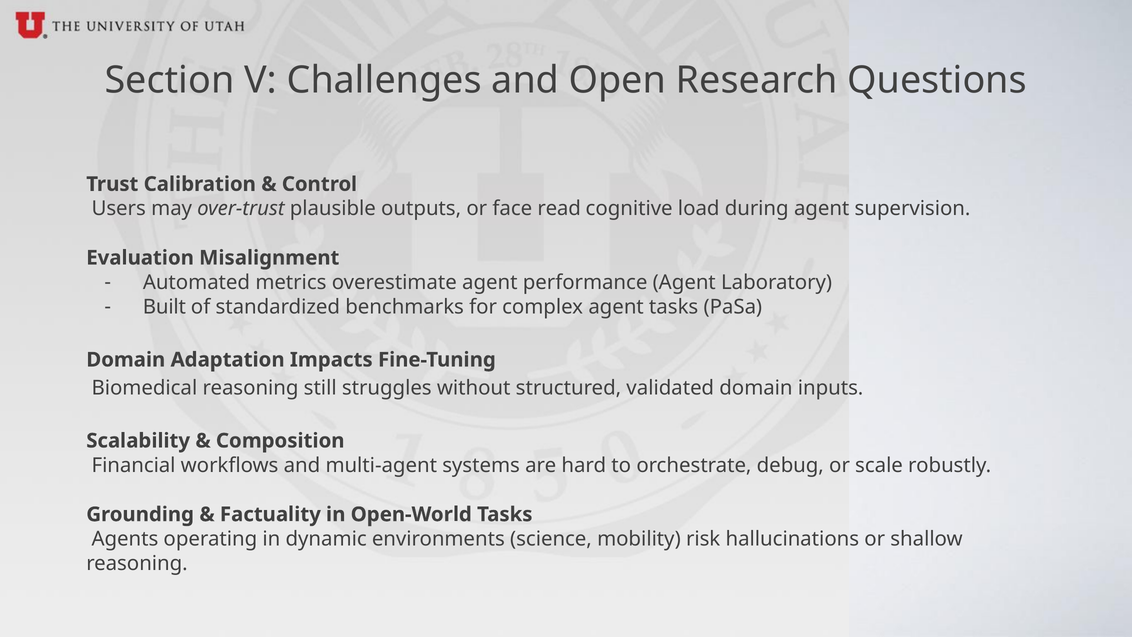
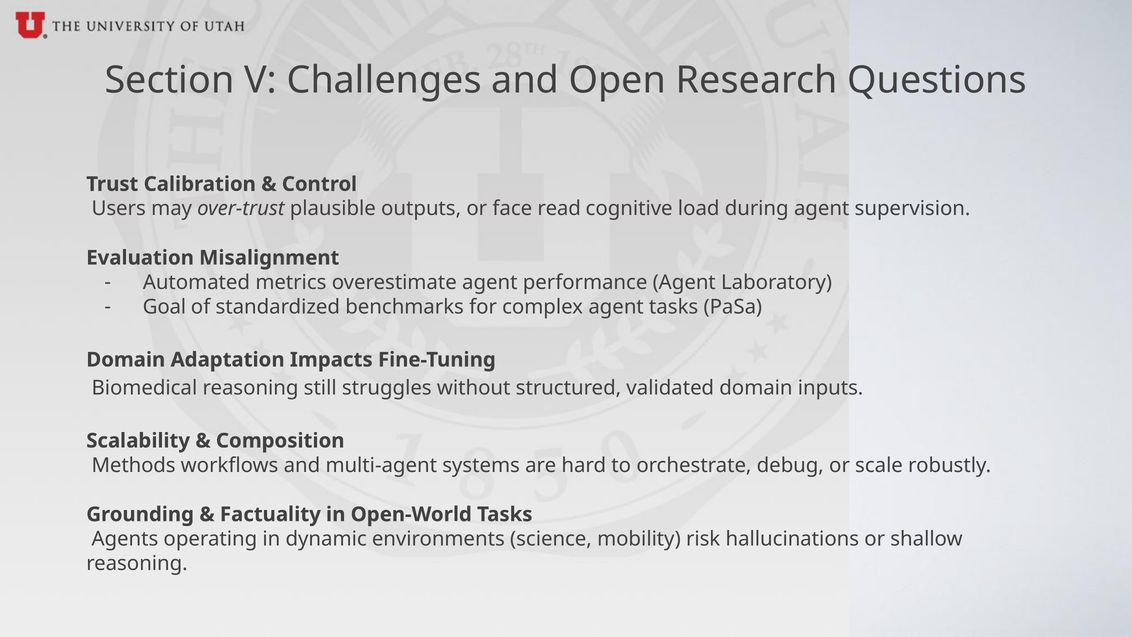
Built: Built -> Goal
Financial: Financial -> Methods
